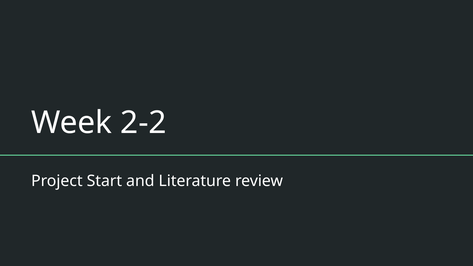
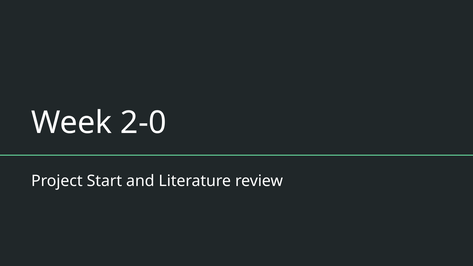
2-2: 2-2 -> 2-0
